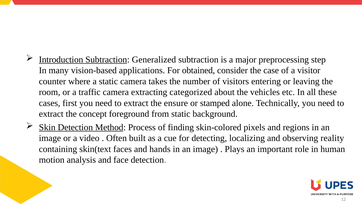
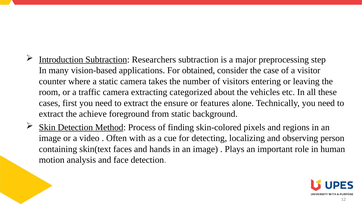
Generalized: Generalized -> Researchers
stamped: stamped -> features
concept: concept -> achieve
built: built -> with
reality: reality -> person
